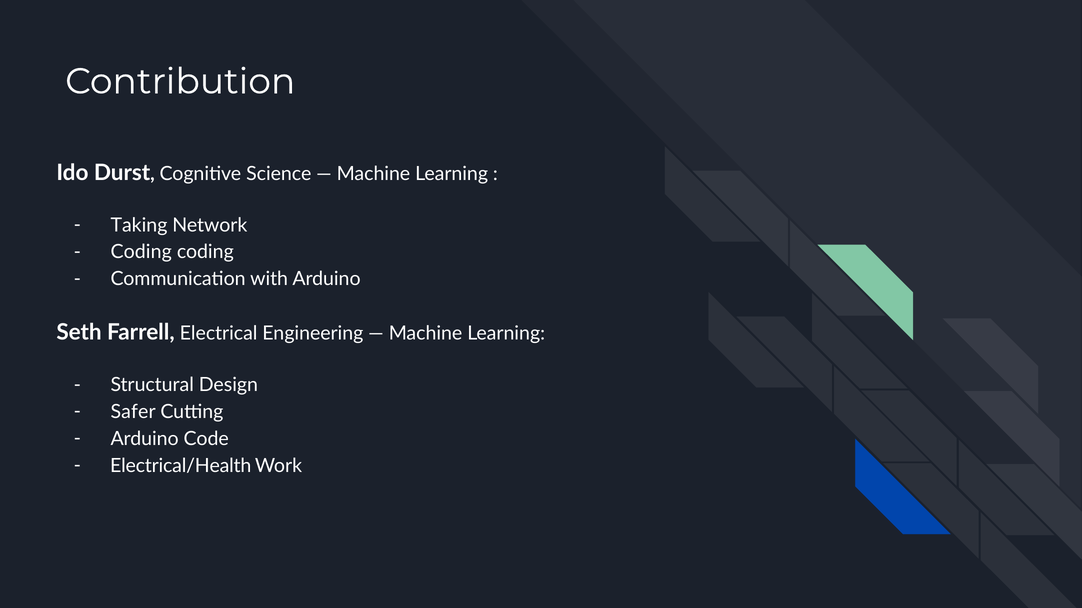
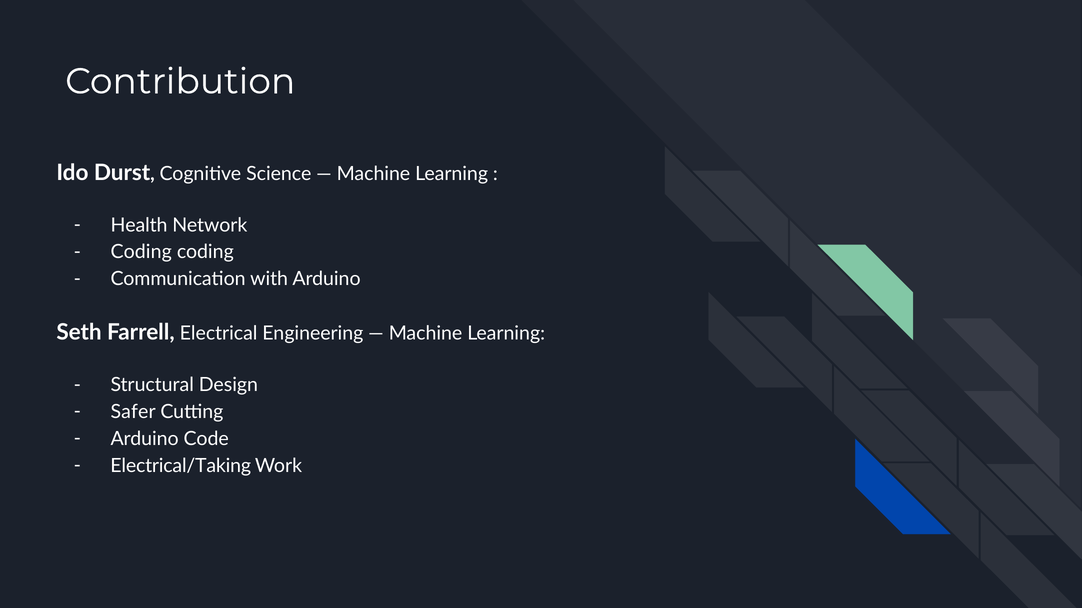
Taking: Taking -> Health
Electrical/Health: Electrical/Health -> Electrical/Taking
